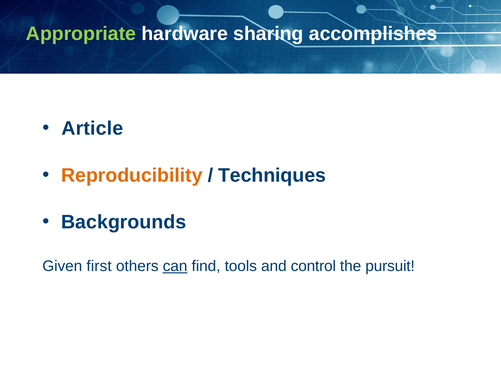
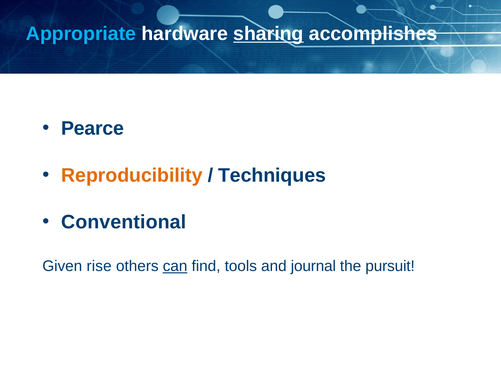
Appropriate colour: light green -> light blue
sharing underline: none -> present
Article: Article -> Pearce
Backgrounds: Backgrounds -> Conventional
first: first -> rise
control: control -> journal
